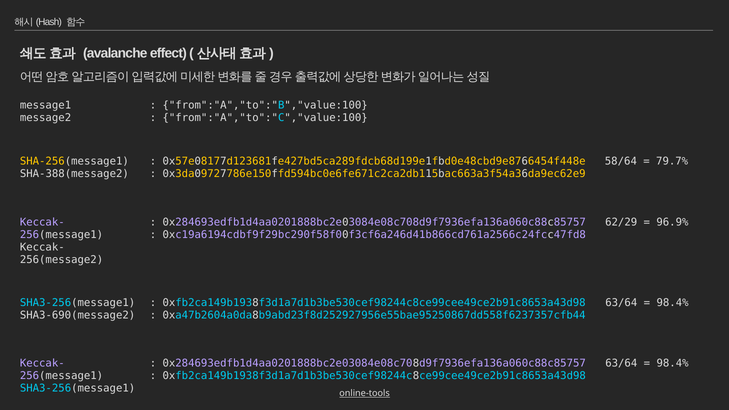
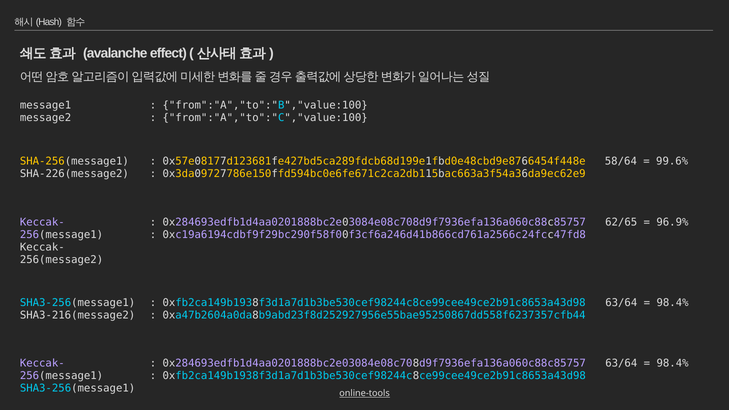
79.7%: 79.7% -> 99.6%
SHA-388(message2: SHA-388(message2 -> SHA-226(message2
62/29: 62/29 -> 62/65
SHA3-690(message2: SHA3-690(message2 -> SHA3-216(message2
